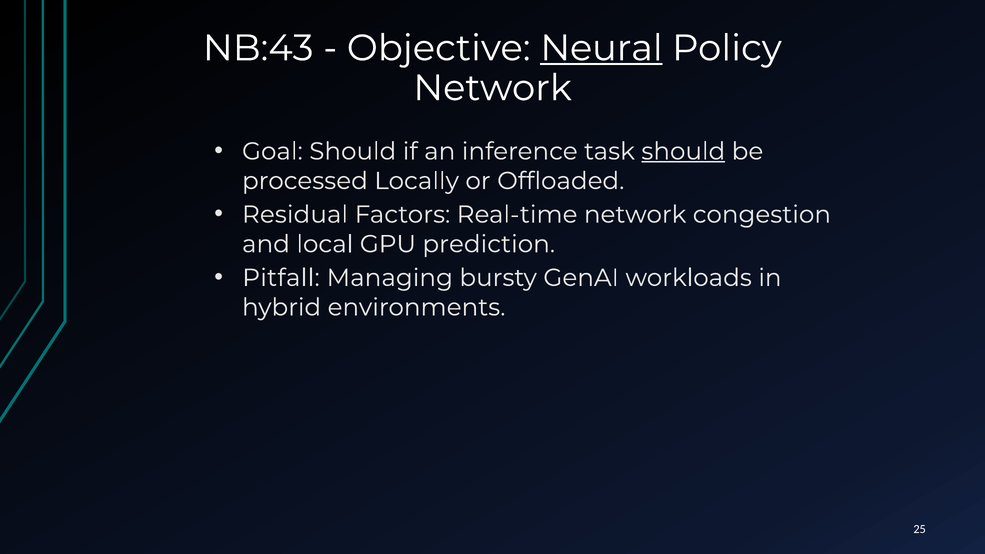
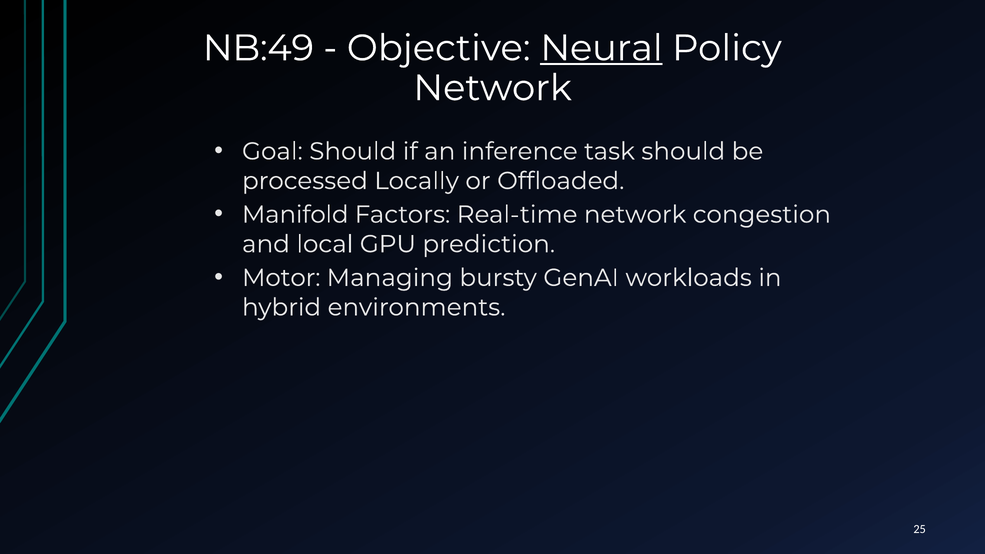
NB:43: NB:43 -> NB:49
should at (683, 151) underline: present -> none
Residual: Residual -> Manifold
Pitfall: Pitfall -> Motor
